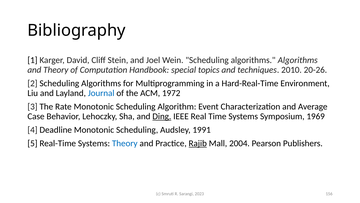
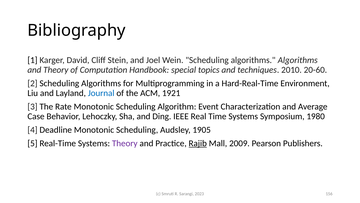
20-26: 20-26 -> 20-60
1972: 1972 -> 1921
Ding underline: present -> none
1969: 1969 -> 1980
1991: 1991 -> 1905
Theory at (125, 143) colour: blue -> purple
2004: 2004 -> 2009
